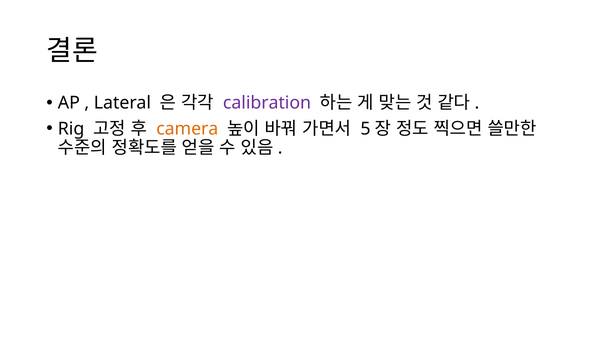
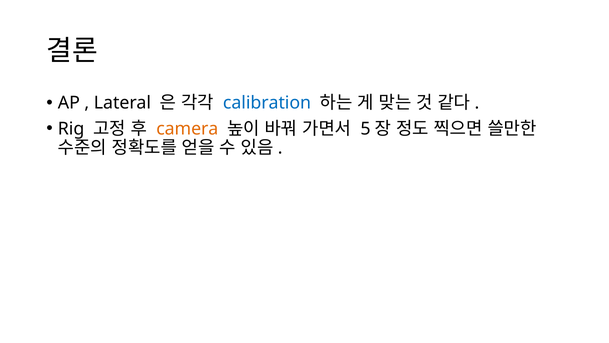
calibration colour: purple -> blue
